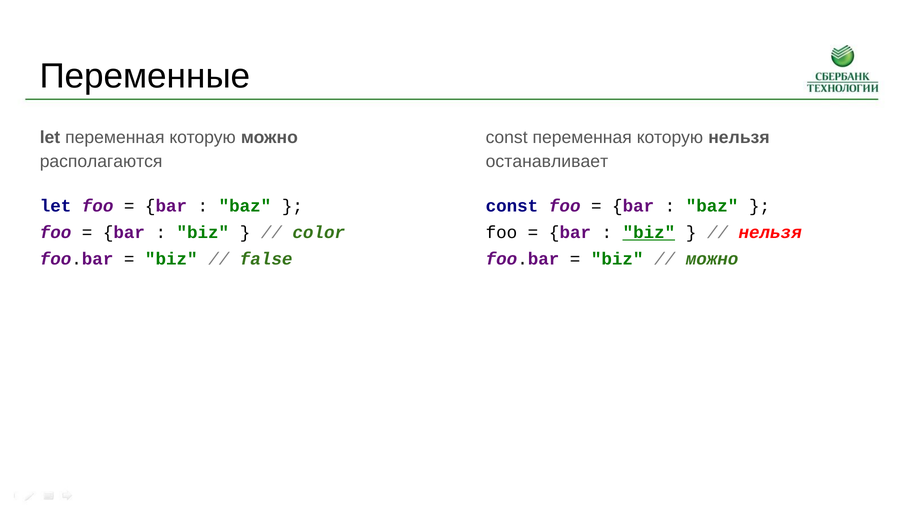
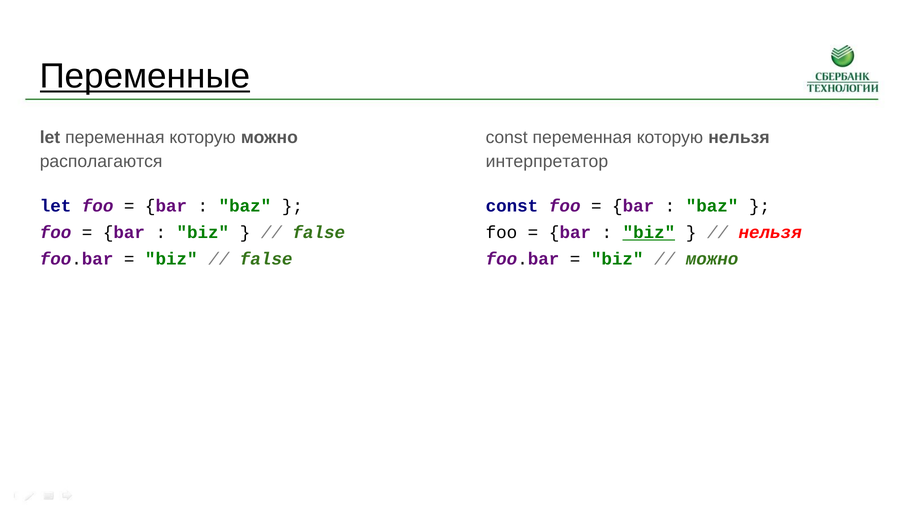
Переменные underline: none -> present
останавливает: останавливает -> интерпретатор
color at (319, 233): color -> false
